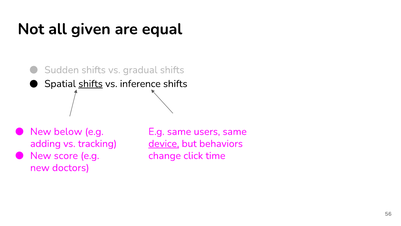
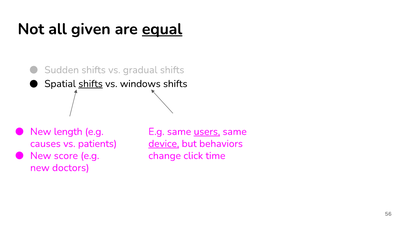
equal underline: none -> present
inference: inference -> windows
below: below -> length
users underline: none -> present
adding: adding -> causes
tracking: tracking -> patients
